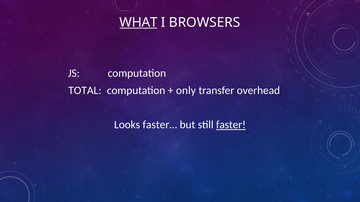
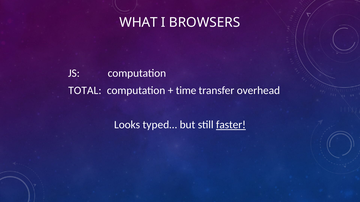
WHAT underline: present -> none
only: only -> time
faster…: faster… -> typed…
